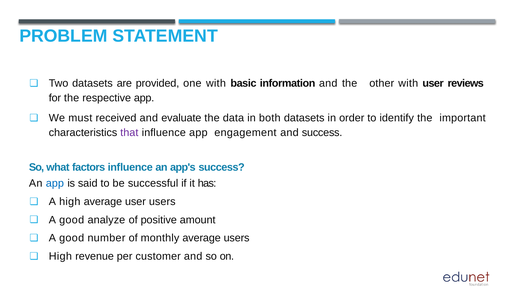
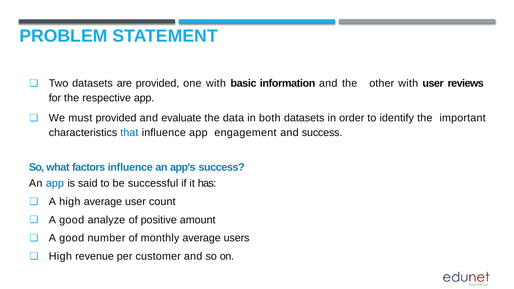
must received: received -> provided
that colour: purple -> blue
user users: users -> count
